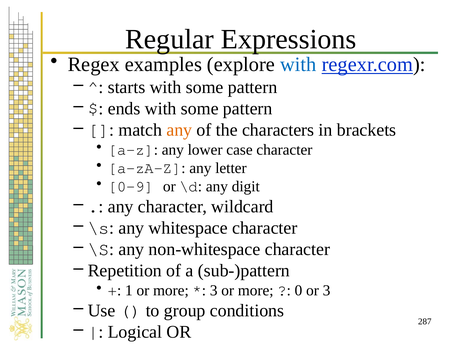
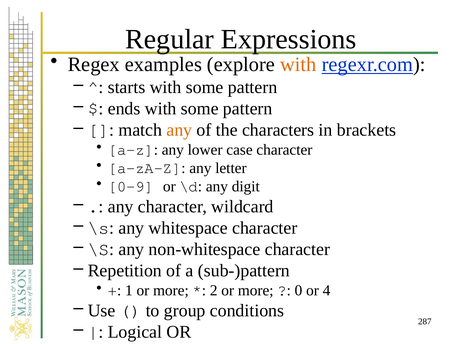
with at (298, 64) colour: blue -> orange
3 at (214, 291): 3 -> 2
or 3: 3 -> 4
